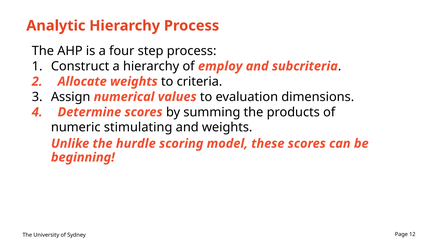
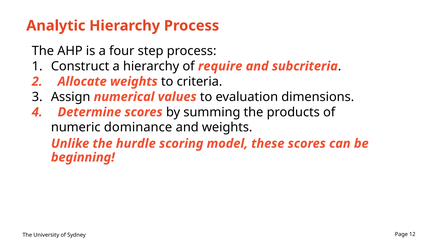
employ: employ -> require
stimulating: stimulating -> dominance
